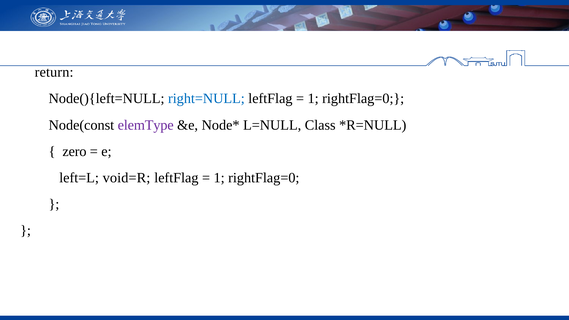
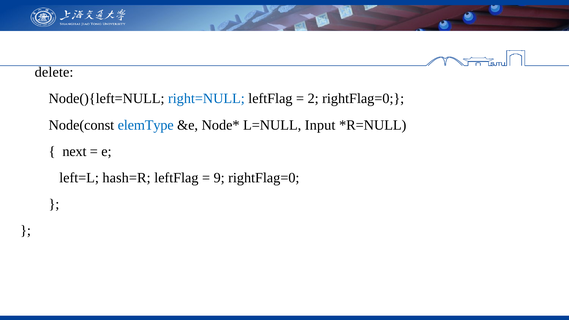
return: return -> delete
1 at (313, 99): 1 -> 2
elemType colour: purple -> blue
Class: Class -> Input
zero: zero -> next
void=R: void=R -> hash=R
1 at (219, 178): 1 -> 9
